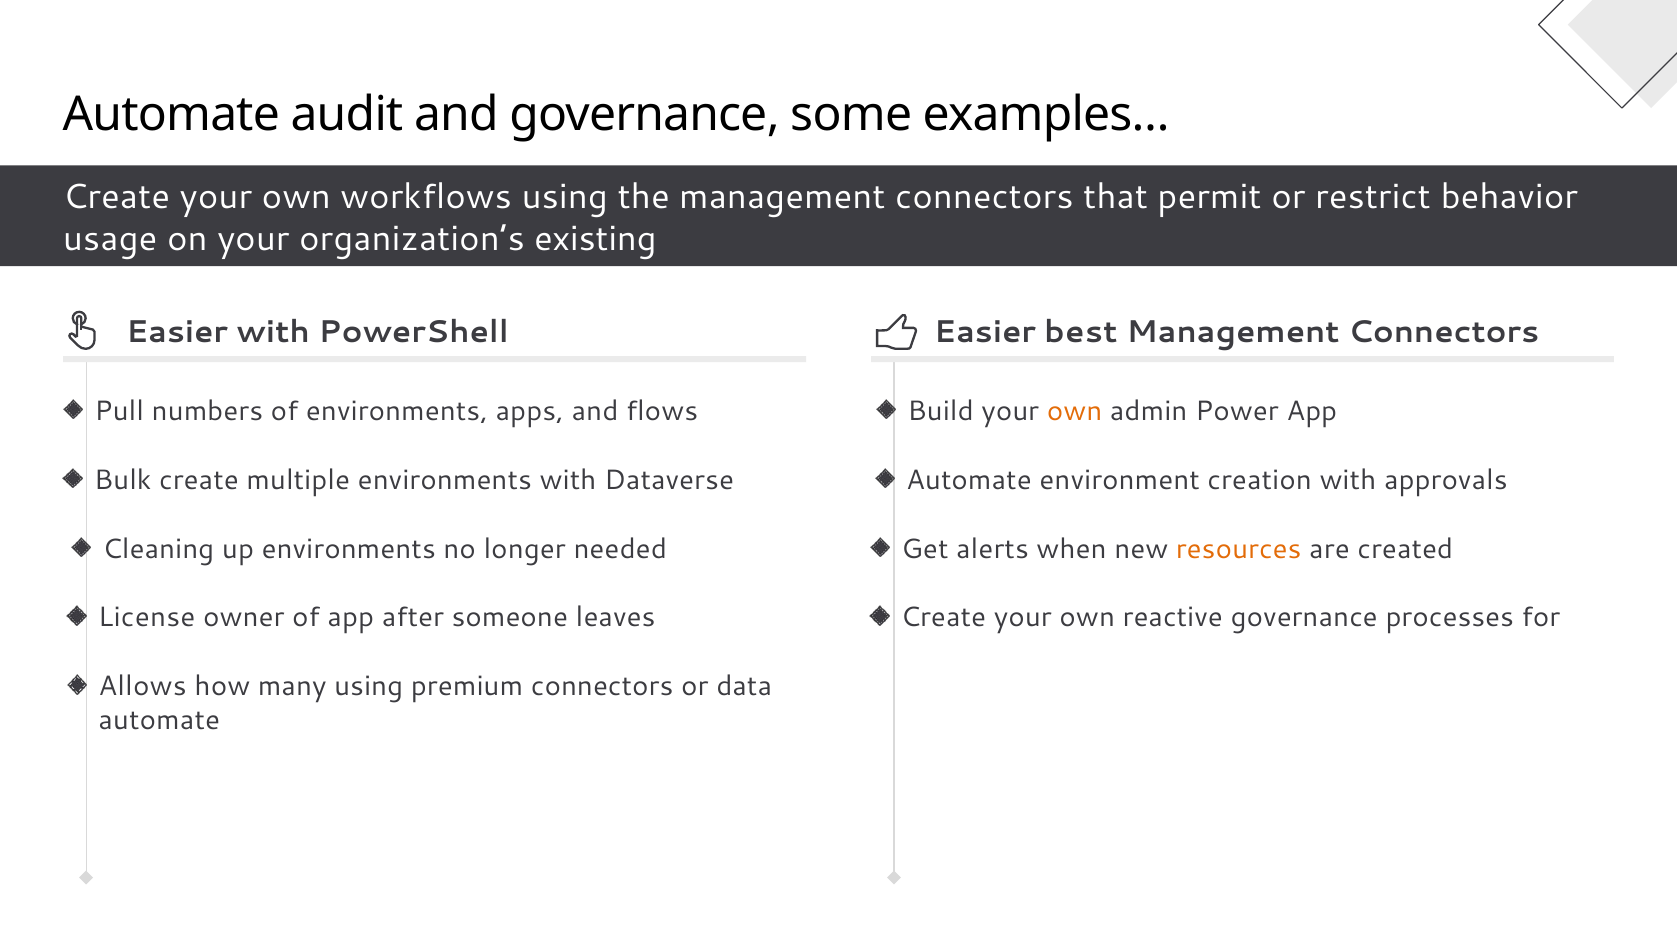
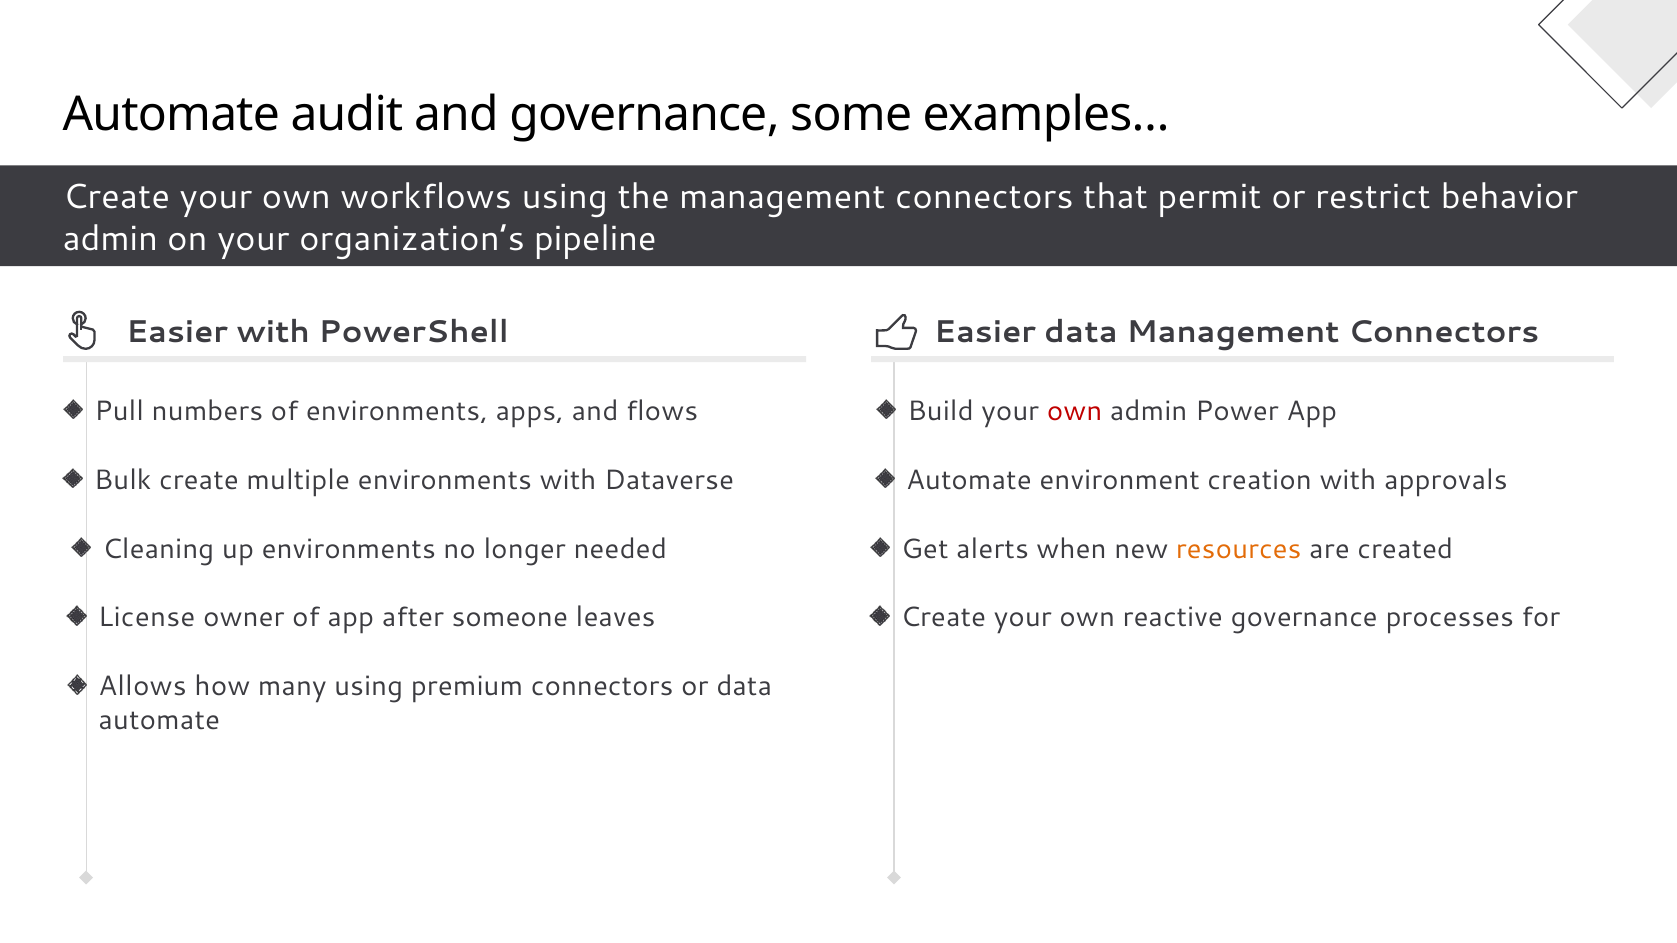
usage at (110, 239): usage -> admin
existing: existing -> pipeline
Easier best: best -> data
own at (1075, 411) colour: orange -> red
